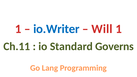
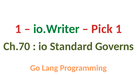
io.Writer colour: blue -> green
Will: Will -> Pick
Ch.11: Ch.11 -> Ch.70
